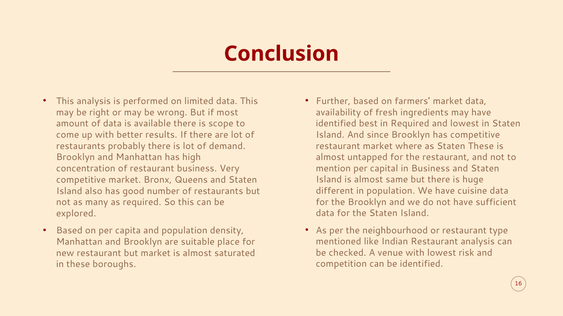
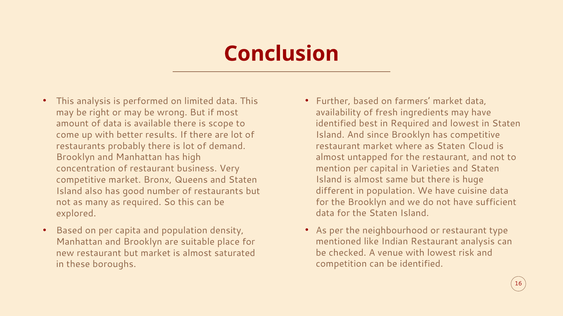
Staten These: These -> Cloud
in Business: Business -> Varieties
